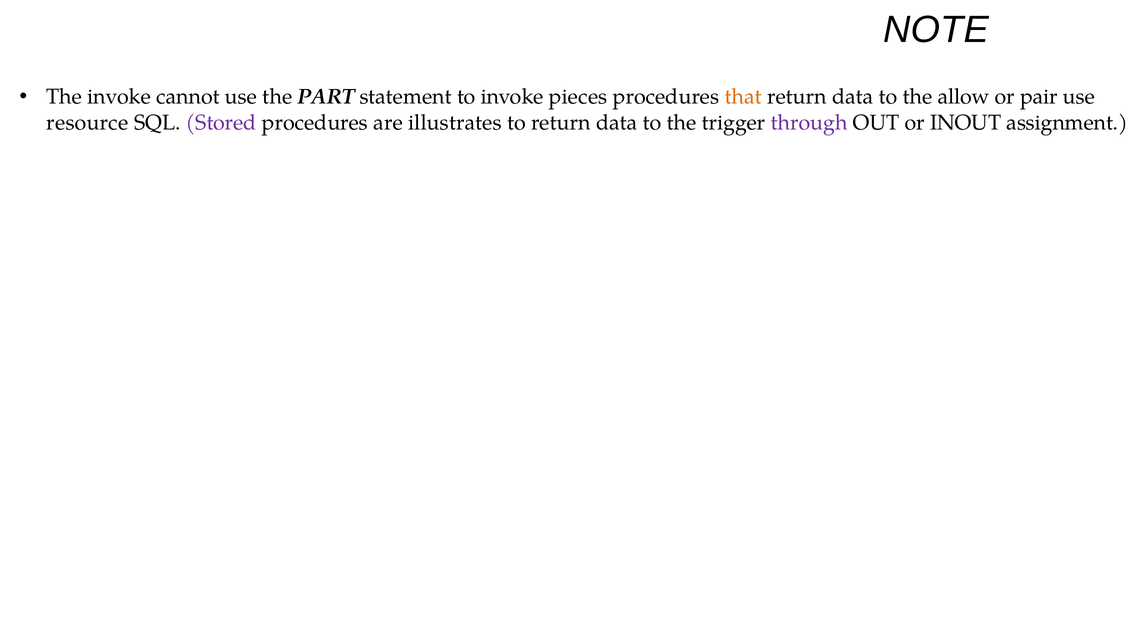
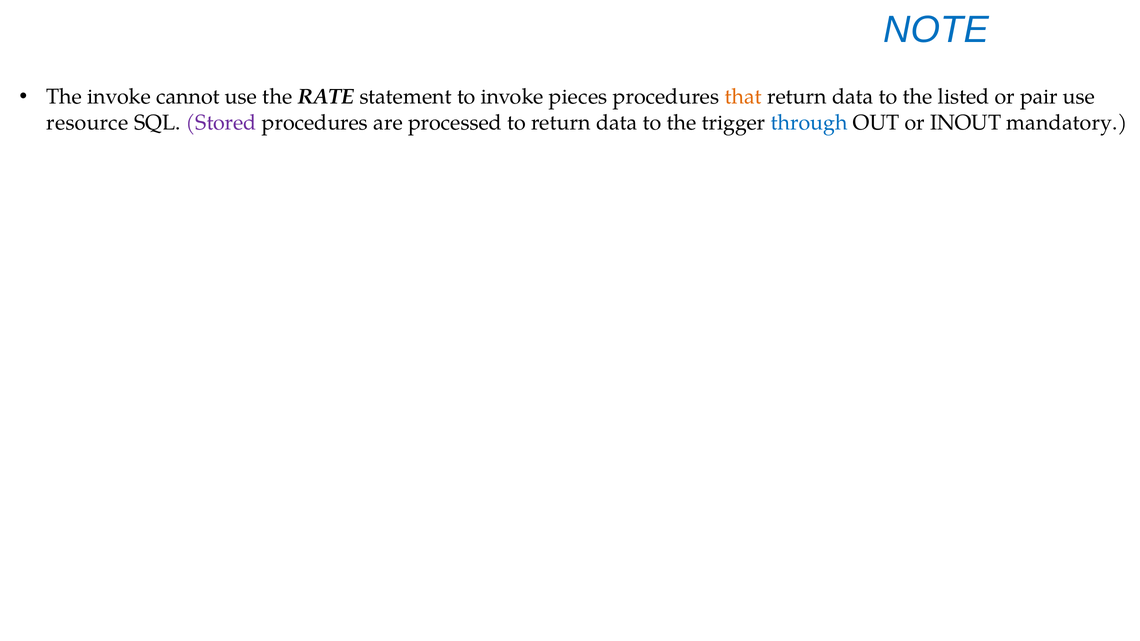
NOTE colour: black -> blue
PART: PART -> RATE
allow: allow -> listed
illustrates: illustrates -> processed
through colour: purple -> blue
assignment: assignment -> mandatory
